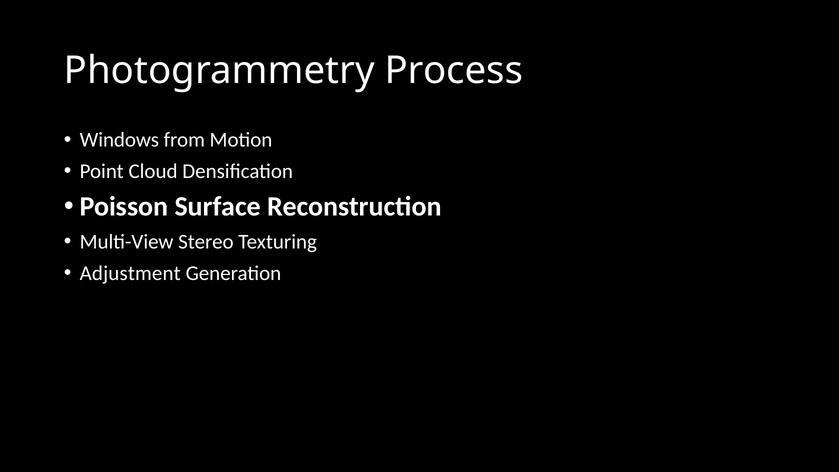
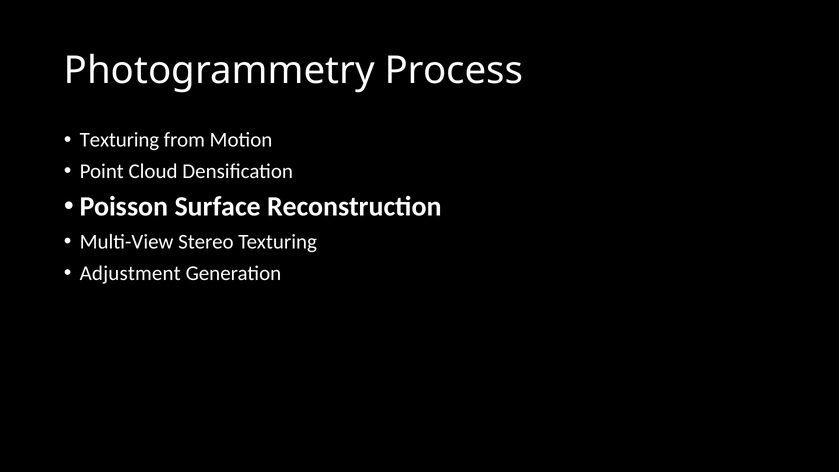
Windows at (119, 140): Windows -> Texturing
